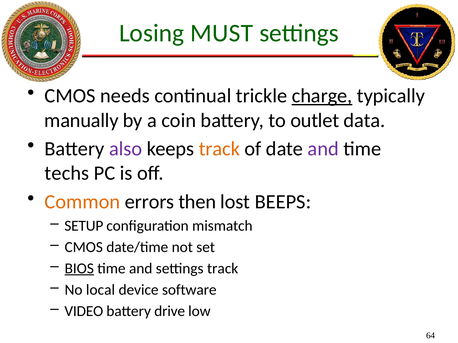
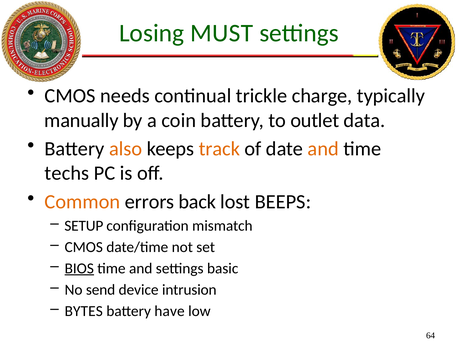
charge underline: present -> none
also colour: purple -> orange
and at (323, 149) colour: purple -> orange
then: then -> back
settings track: track -> basic
local: local -> send
software: software -> intrusion
VIDEO: VIDEO -> BYTES
drive: drive -> have
